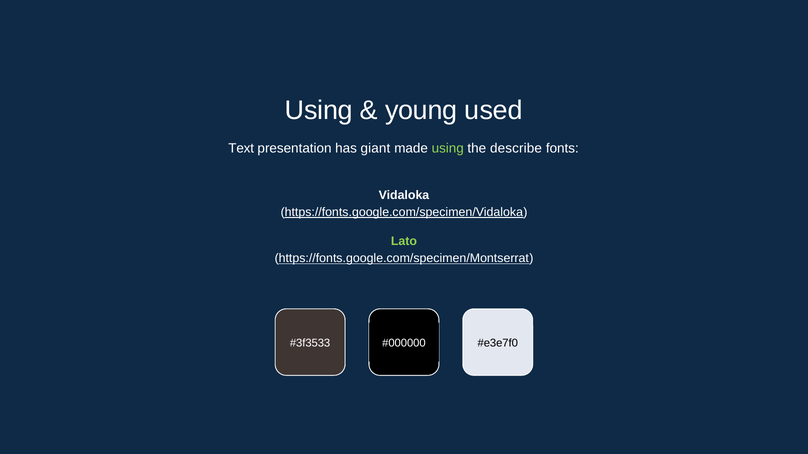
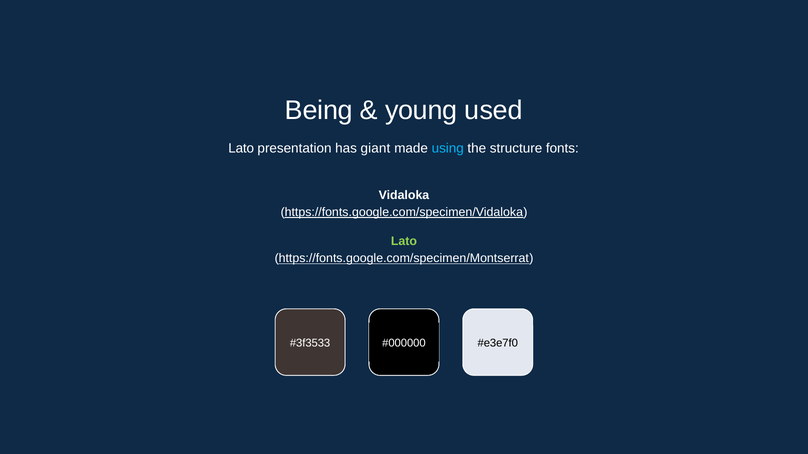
Using at (319, 110): Using -> Being
Text at (241, 148): Text -> Lato
using at (448, 148) colour: light green -> light blue
describe: describe -> structure
